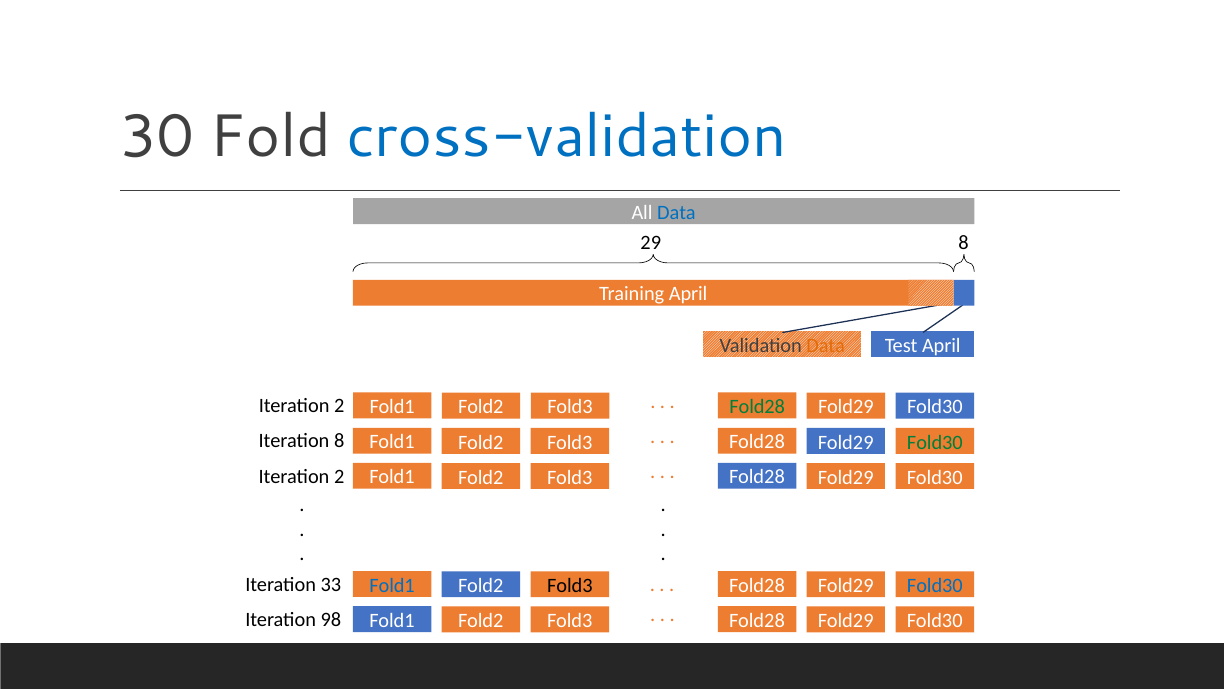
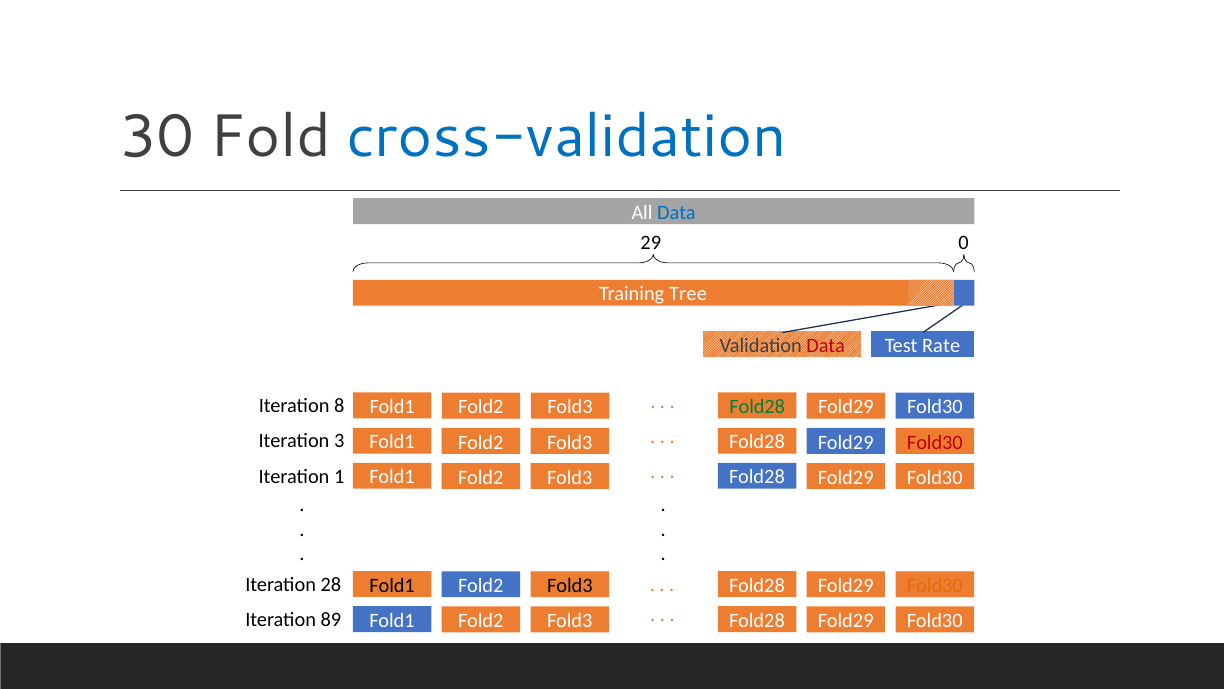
29 8: 8 -> 0
Training April: April -> Tree
Data at (826, 345) colour: orange -> red
Test April: April -> Rate
2 at (339, 406): 2 -> 8
Iteration 8: 8 -> 3
Fold30 at (935, 442) colour: green -> red
2 at (339, 476): 2 -> 1
33: 33 -> 28
Fold30 at (935, 585) colour: blue -> orange
Fold1 at (392, 585) colour: blue -> black
98: 98 -> 89
